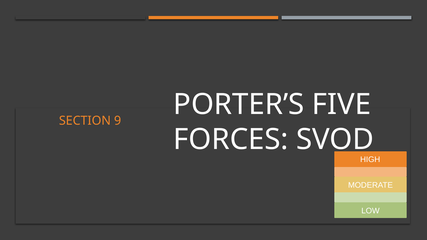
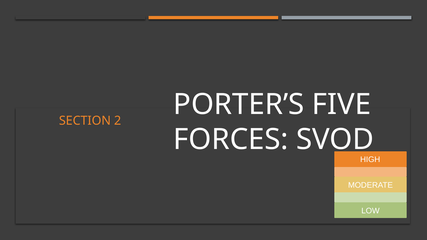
SECTION 9: 9 -> 2
